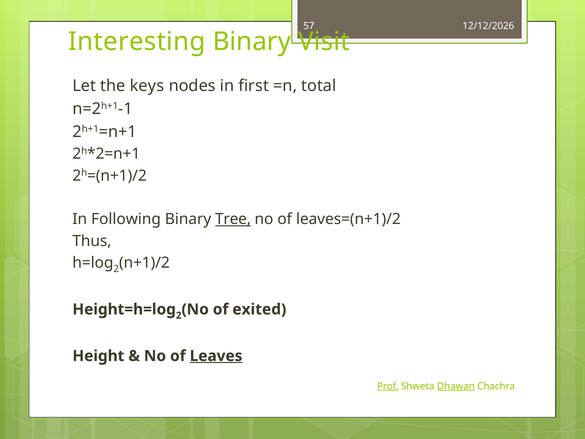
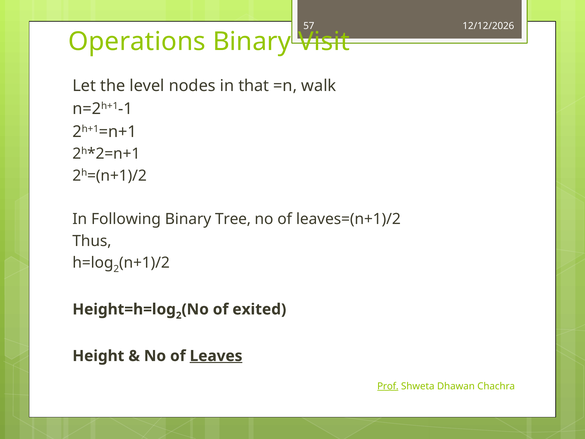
Interesting: Interesting -> Operations
keys: keys -> level
first: first -> that
total: total -> walk
Tree underline: present -> none
Dhawan underline: present -> none
